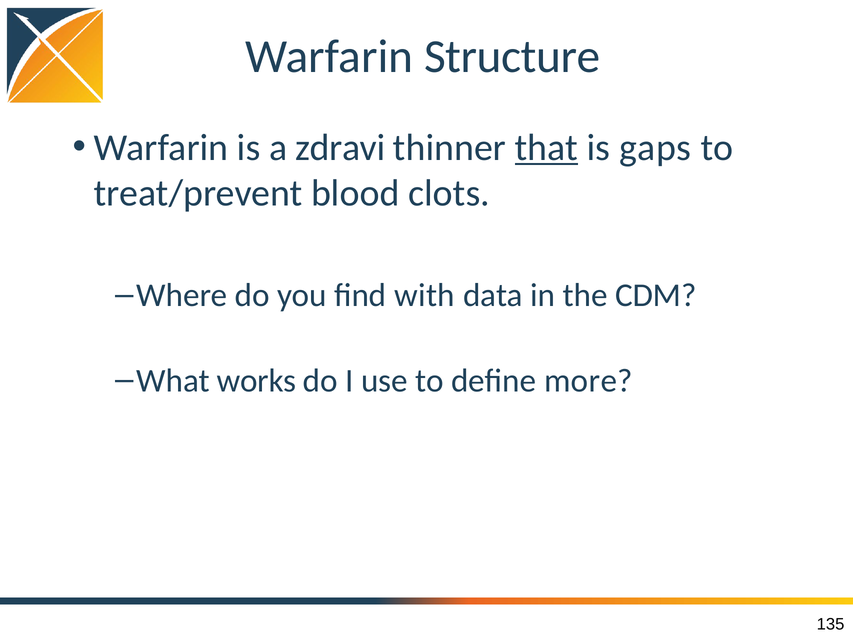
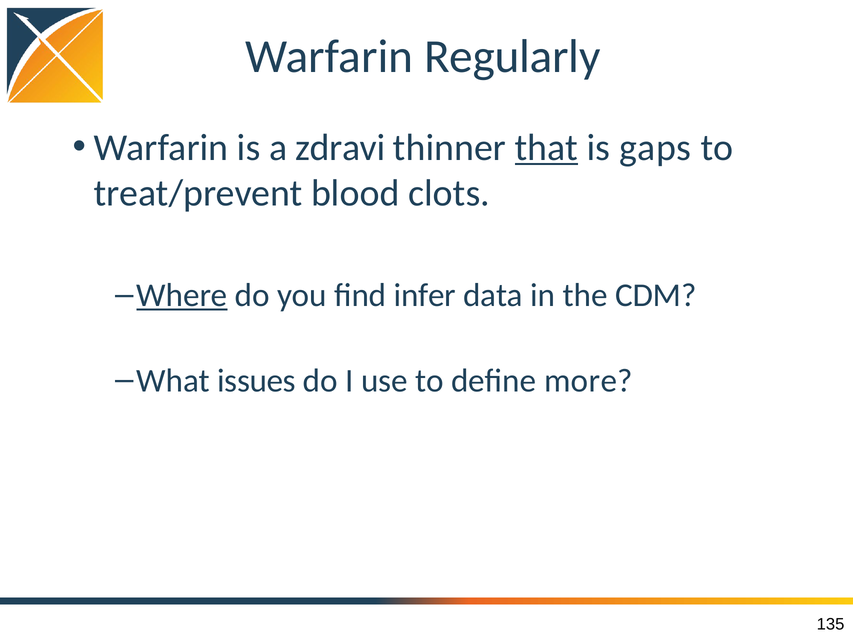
Structure: Structure -> Regularly
Where underline: none -> present
with: with -> infer
works: works -> issues
